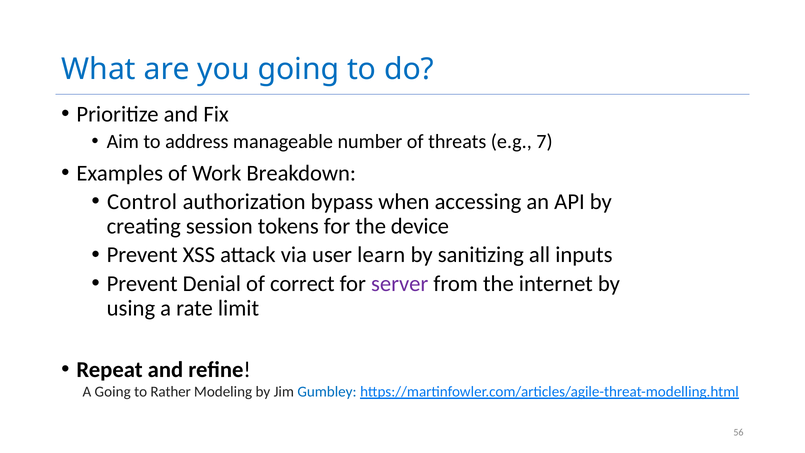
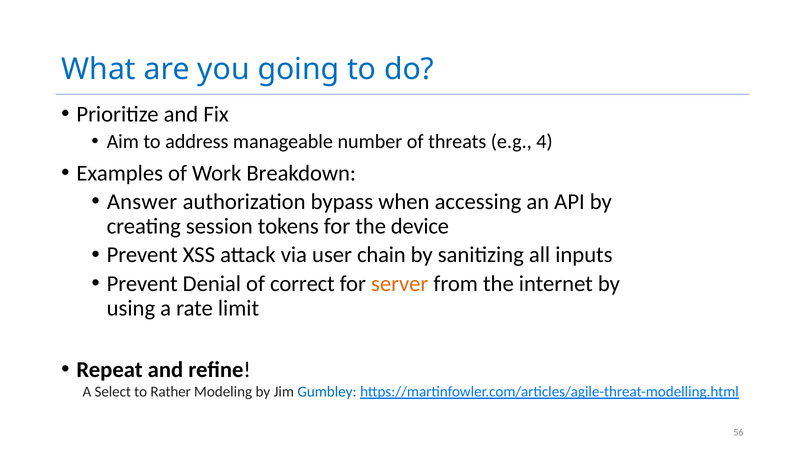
7: 7 -> 4
Control: Control -> Answer
learn: learn -> chain
server colour: purple -> orange
A Going: Going -> Select
